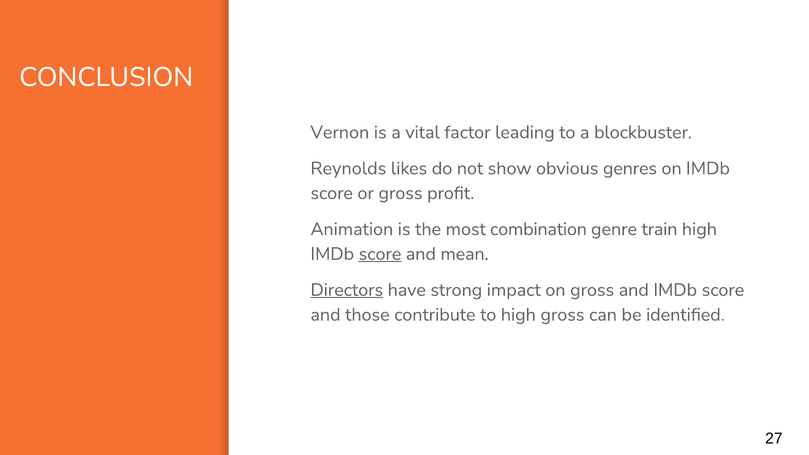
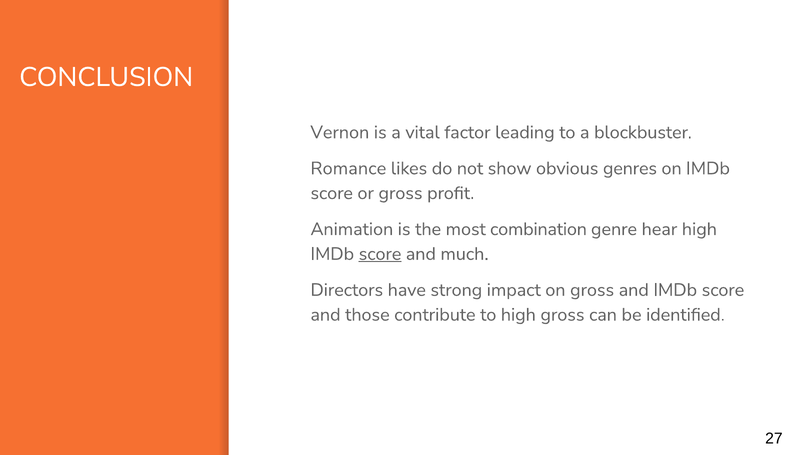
Reynolds: Reynolds -> Romance
train: train -> hear
mean: mean -> much
Directors underline: present -> none
